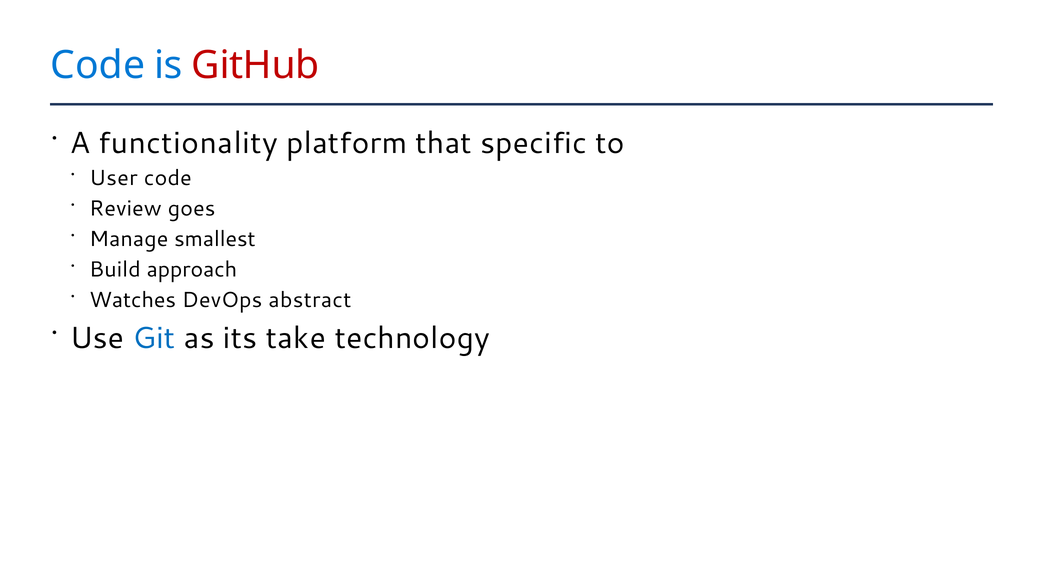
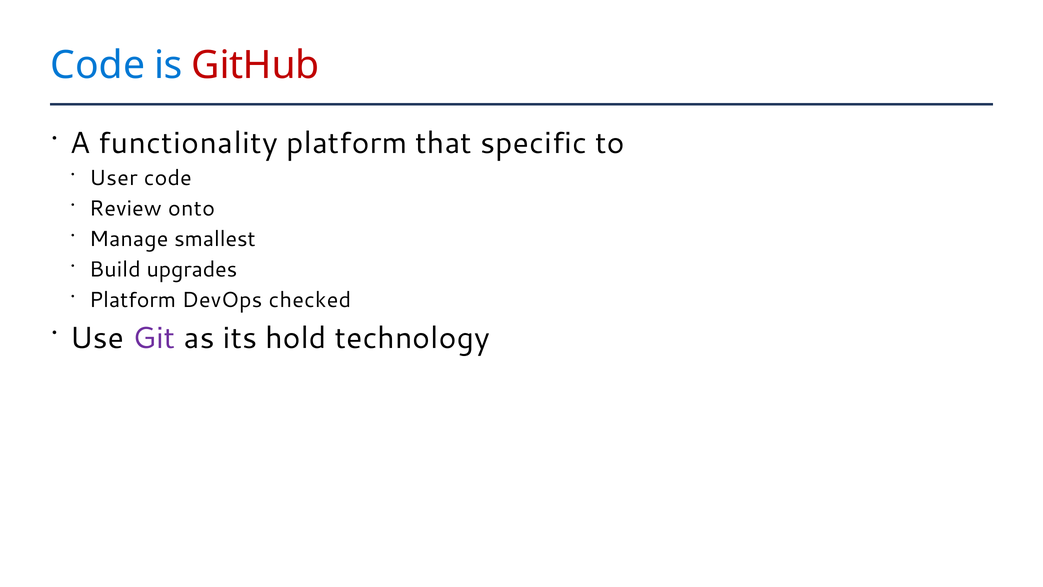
goes: goes -> onto
approach: approach -> upgrades
Watches at (133, 300): Watches -> Platform
abstract: abstract -> checked
Git colour: blue -> purple
take: take -> hold
